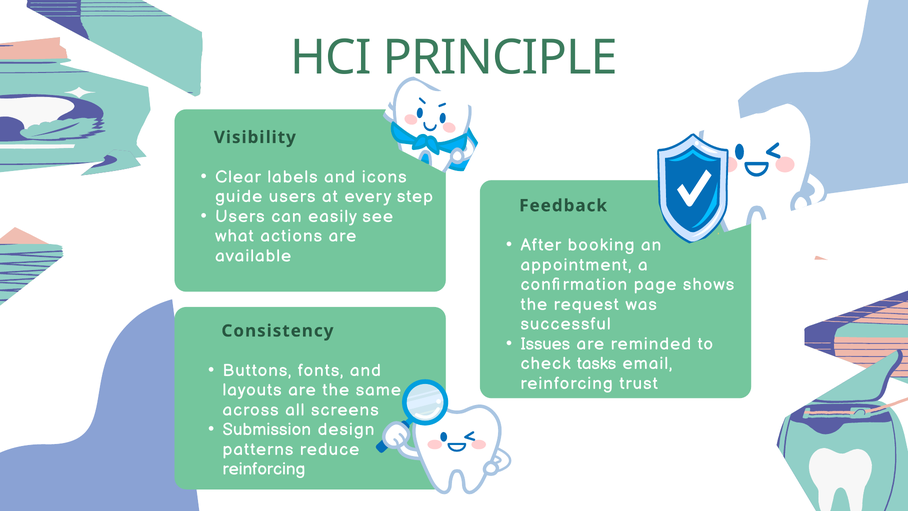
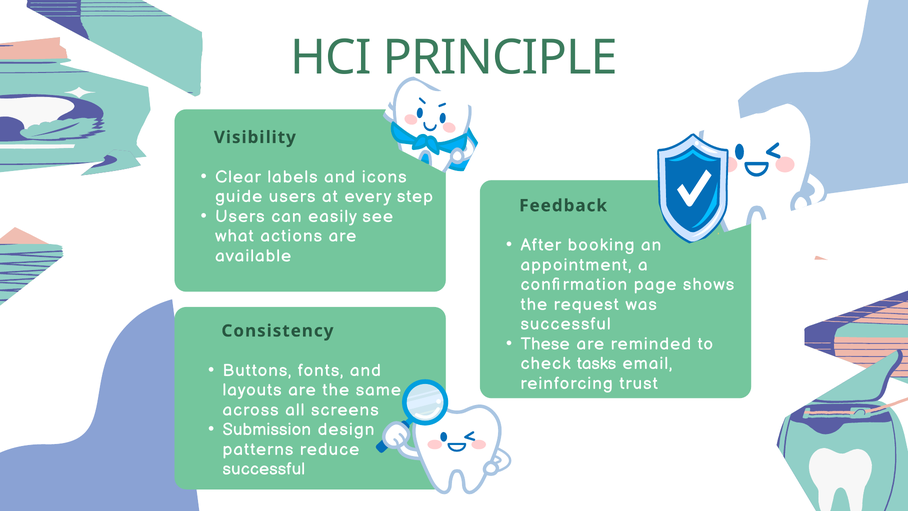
Issues: Issues -> These
reinforcing at (264, 469): reinforcing -> successful
